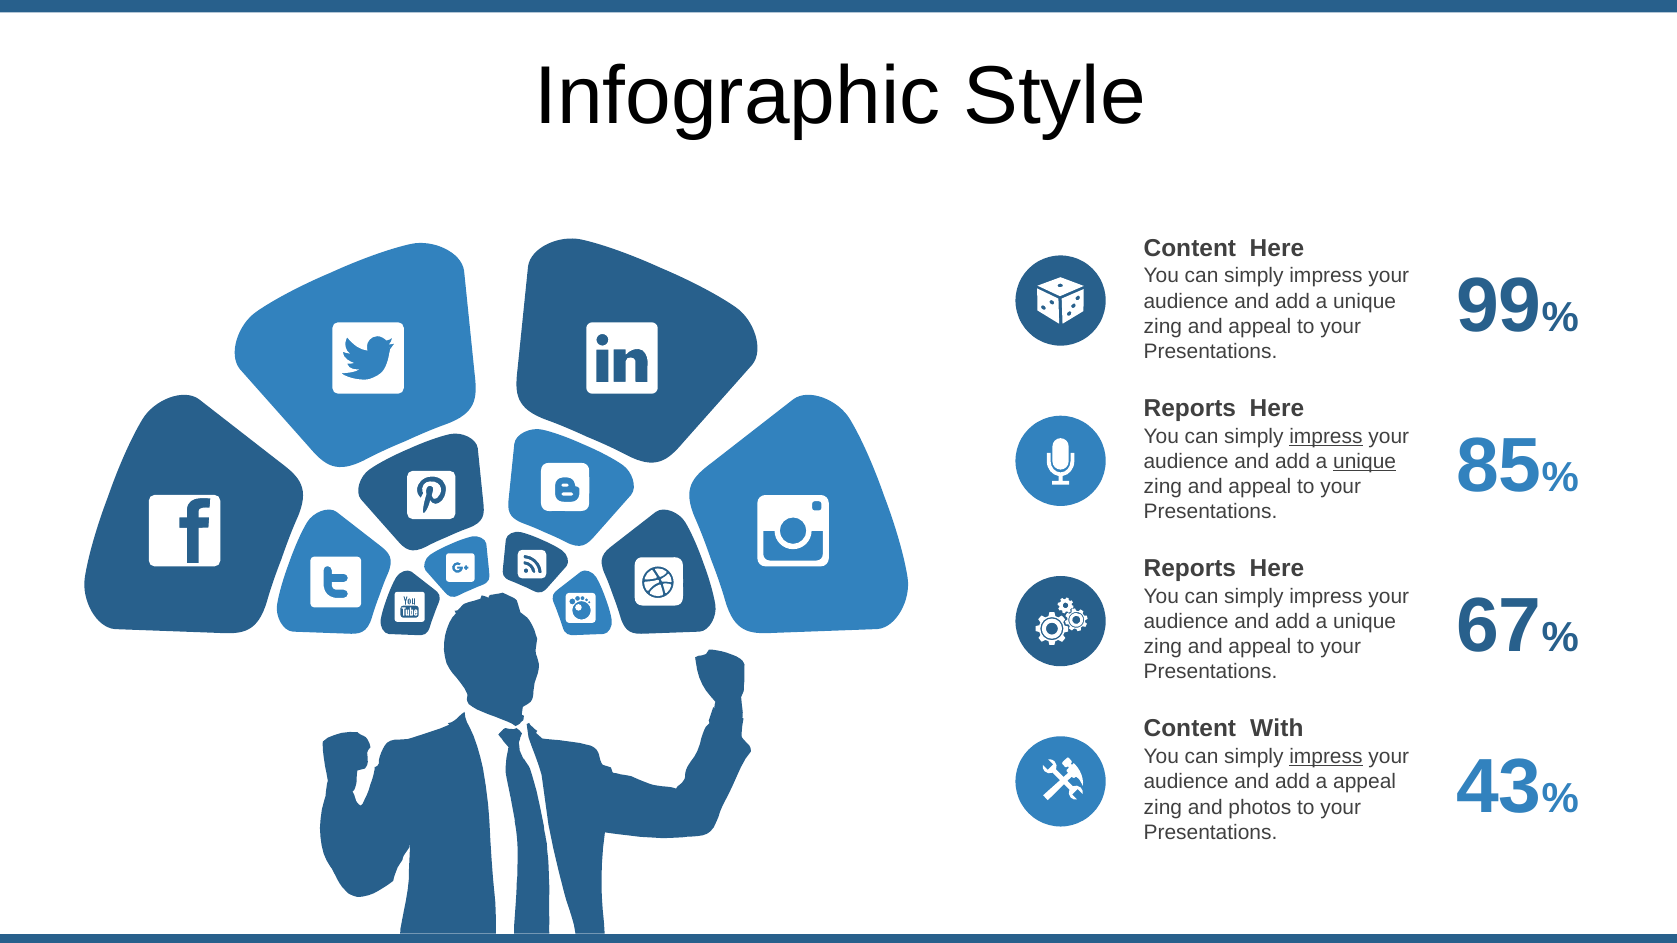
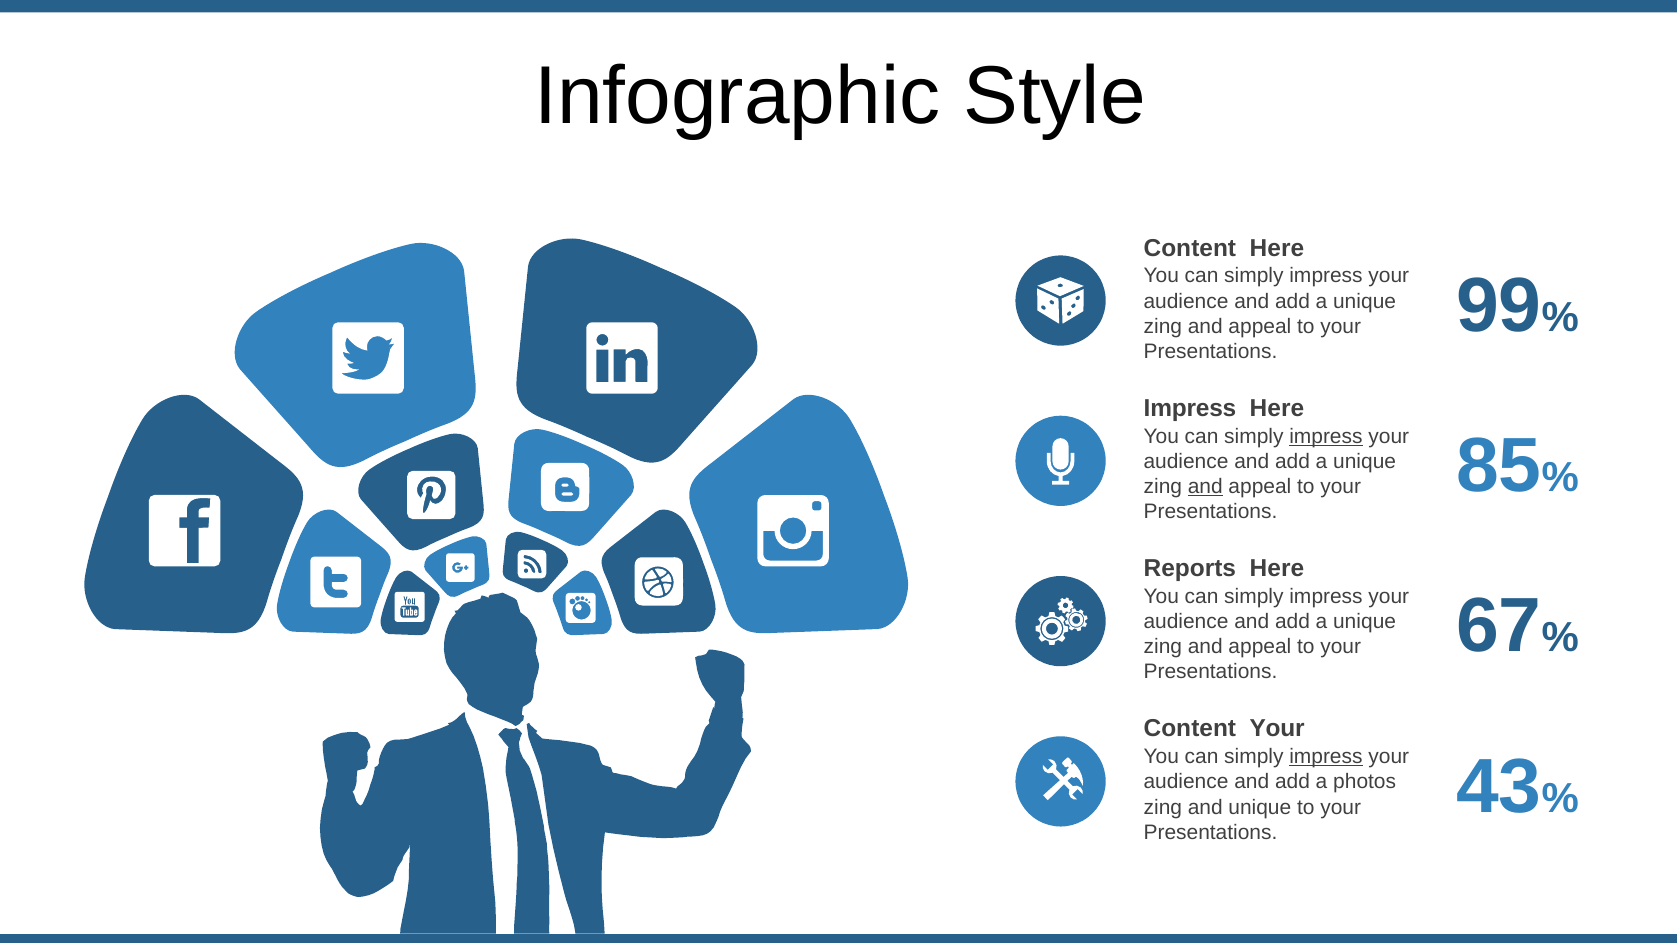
Reports at (1190, 408): Reports -> Impress
unique at (1365, 462) underline: present -> none
and at (1205, 487) underline: none -> present
Content With: With -> Your
a appeal: appeal -> photos
and photos: photos -> unique
